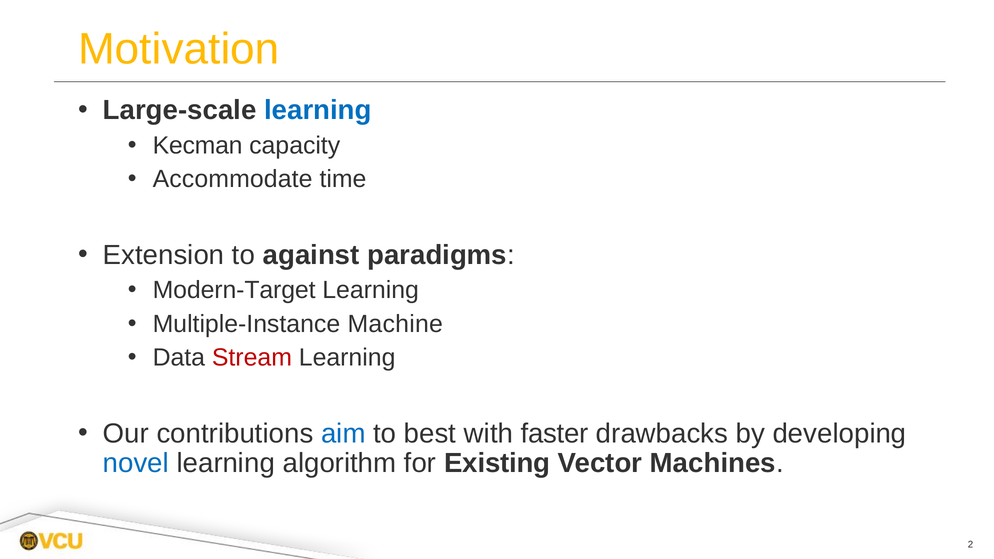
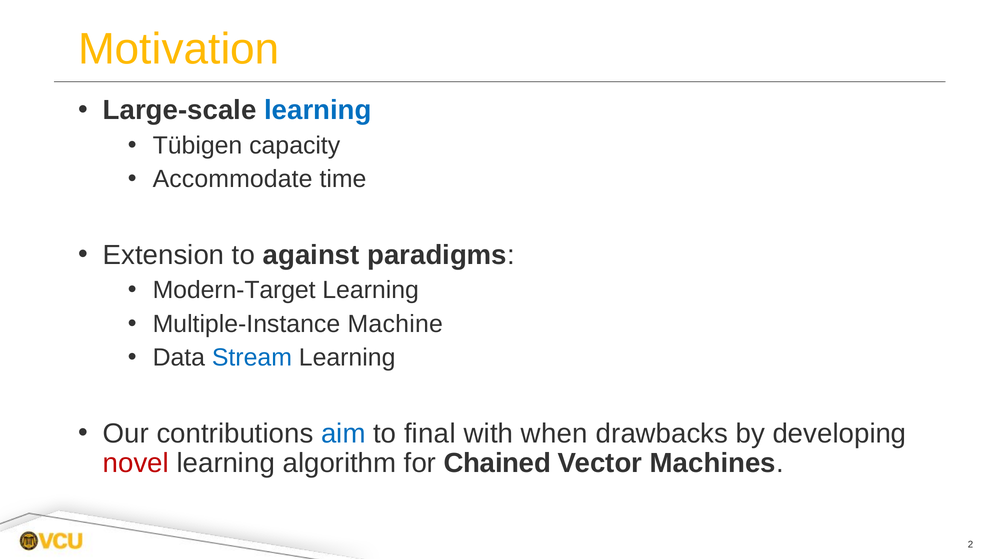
Kecman: Kecman -> Tübigen
Stream colour: red -> blue
best: best -> final
faster: faster -> when
novel colour: blue -> red
Existing: Existing -> Chained
